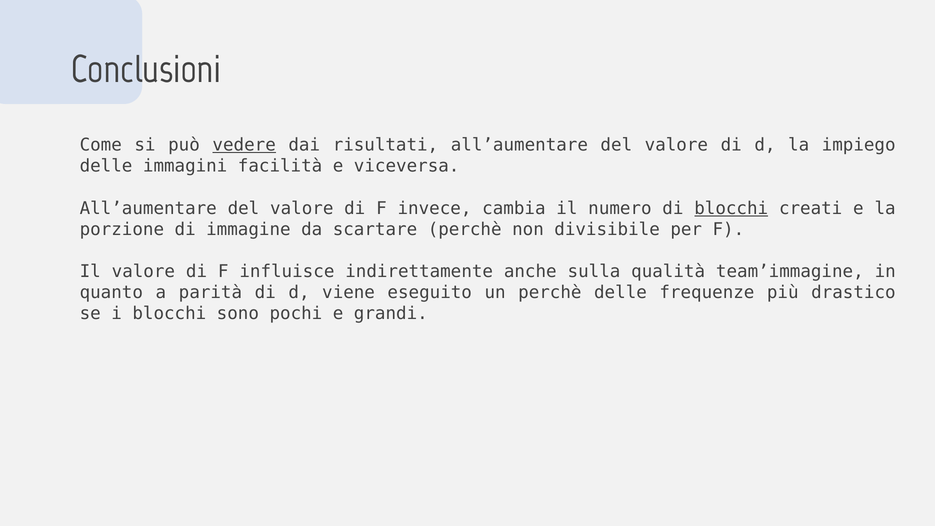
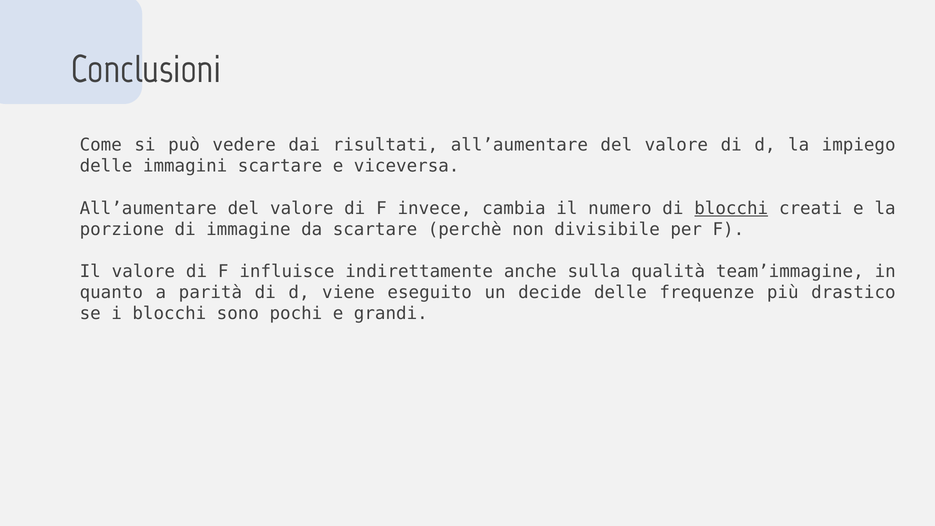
vedere underline: present -> none
immagini facilità: facilità -> scartare
un perchè: perchè -> decide
